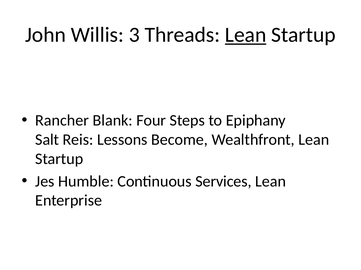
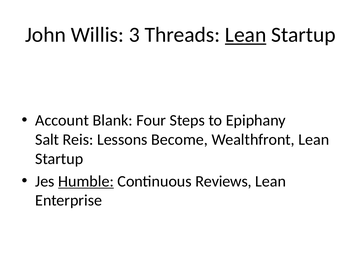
Rancher: Rancher -> Account
Humble underline: none -> present
Services: Services -> Reviews
